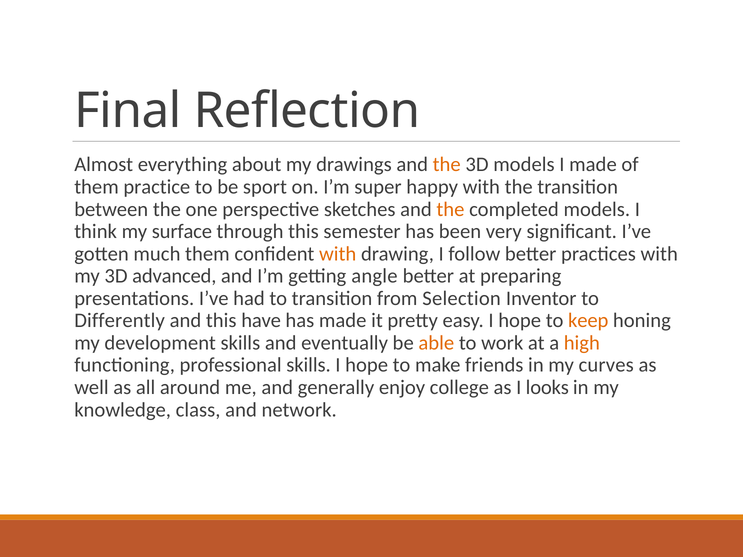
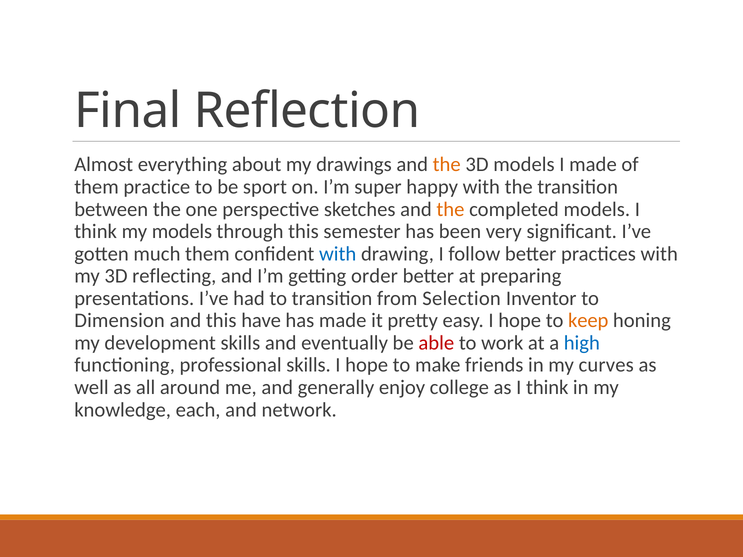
my surface: surface -> models
with at (338, 254) colour: orange -> blue
advanced: advanced -> reflecting
angle: angle -> order
Differently: Differently -> Dimension
able colour: orange -> red
high colour: orange -> blue
as I looks: looks -> think
class: class -> each
